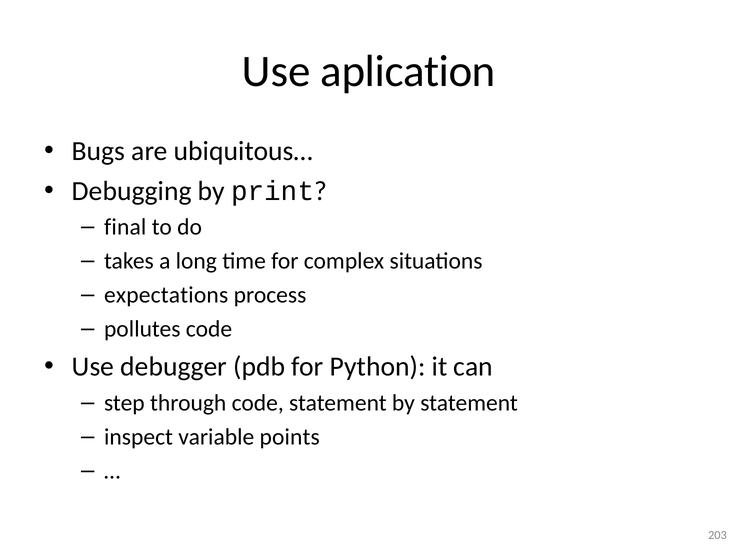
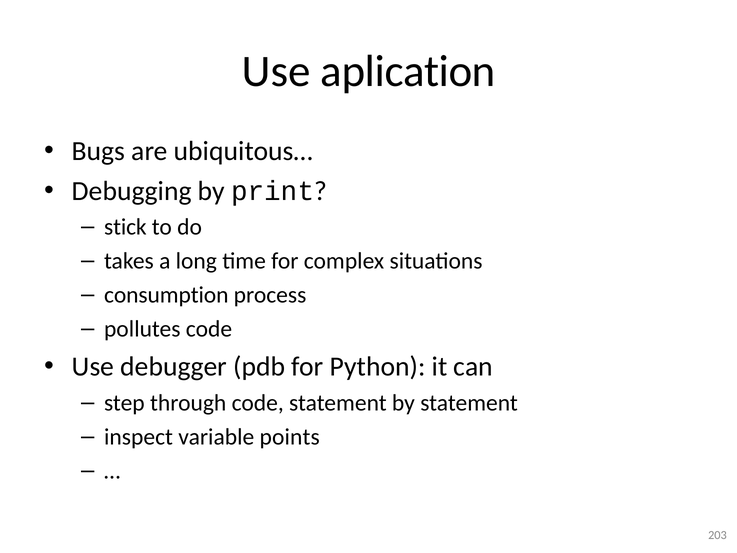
final: final -> stick
expectations: expectations -> consumption
